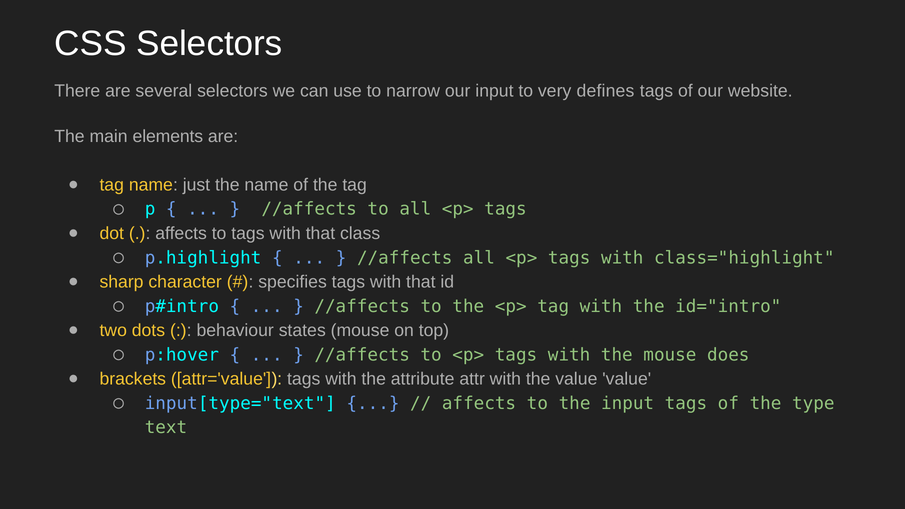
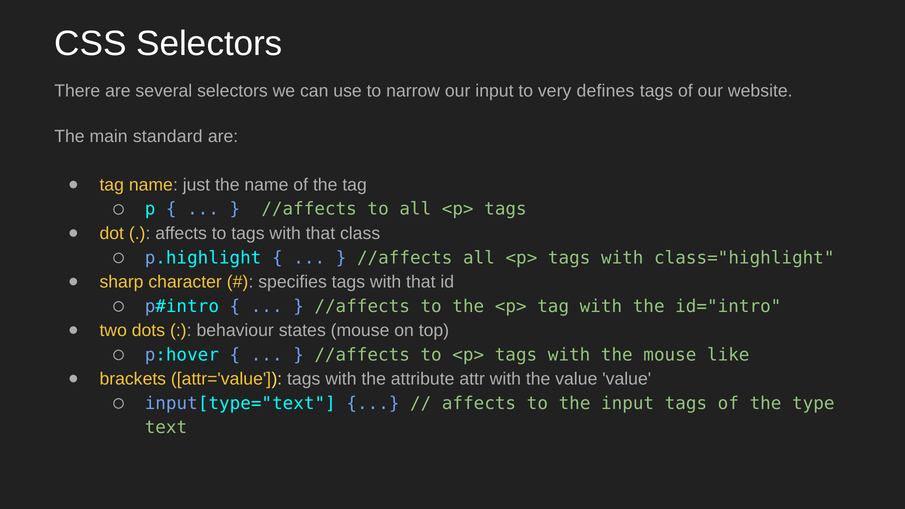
elements: elements -> standard
does: does -> like
